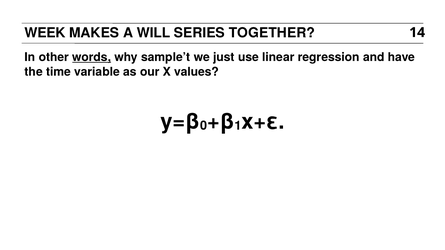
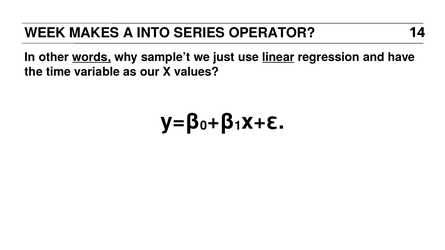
WILL: WILL -> INTO
TOGETHER: TOGETHER -> OPERATOR
linear underline: none -> present
